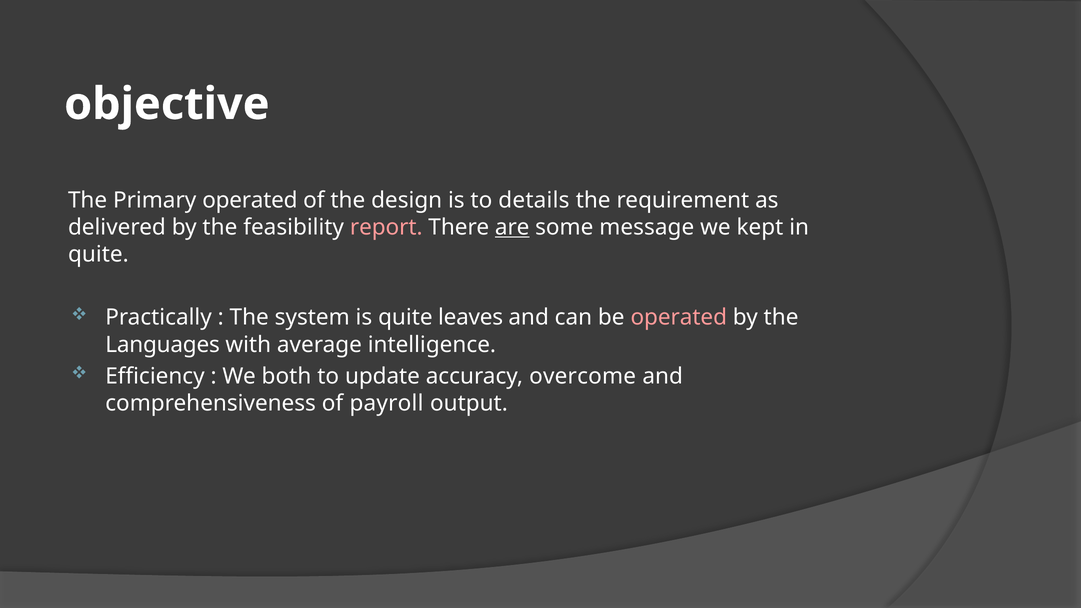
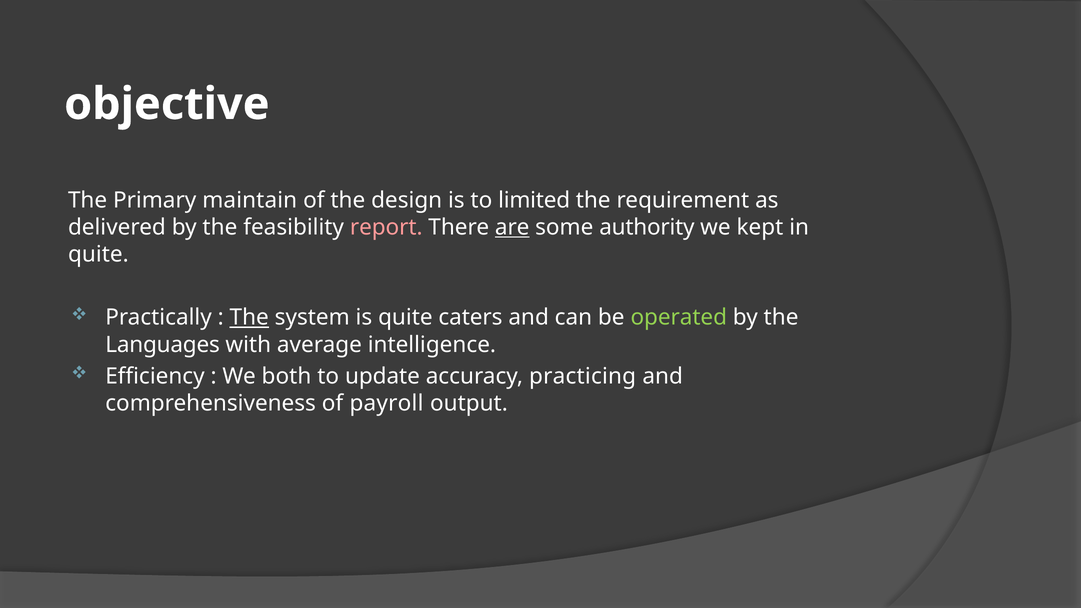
Primary operated: operated -> maintain
details: details -> limited
message: message -> authority
The at (249, 318) underline: none -> present
leaves: leaves -> caters
operated at (679, 318) colour: pink -> light green
overcome: overcome -> practicing
